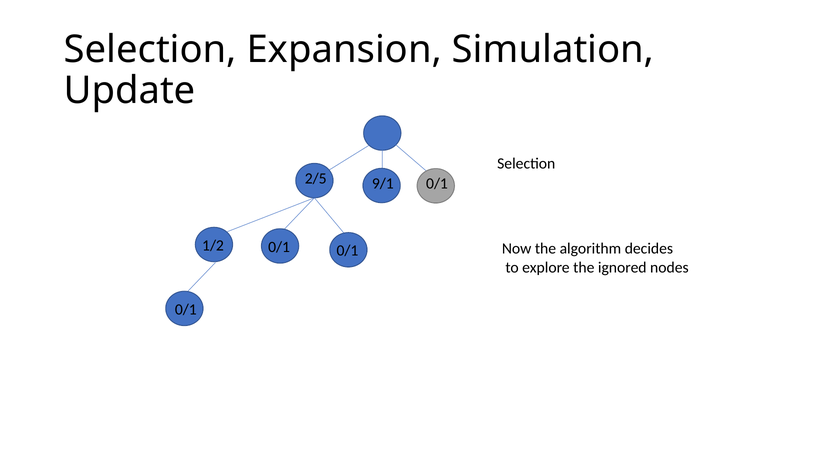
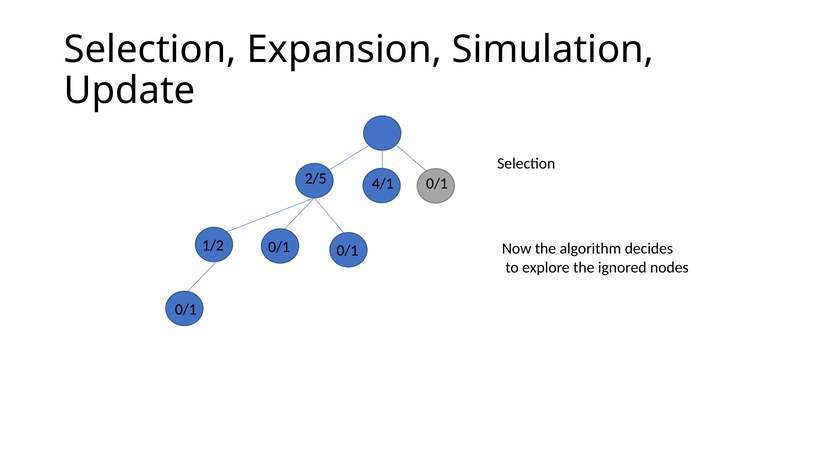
9/1: 9/1 -> 4/1
